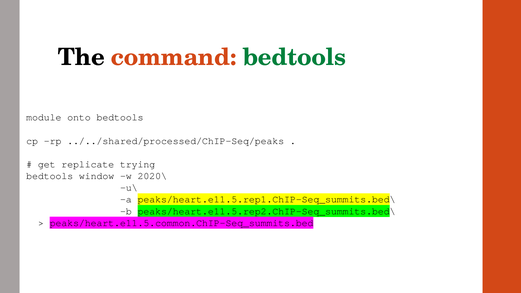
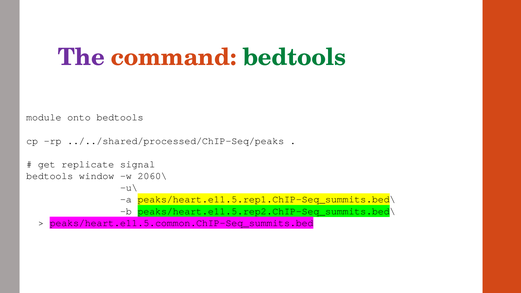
The colour: black -> purple
trying: trying -> signal
2020\: 2020\ -> 2060\
